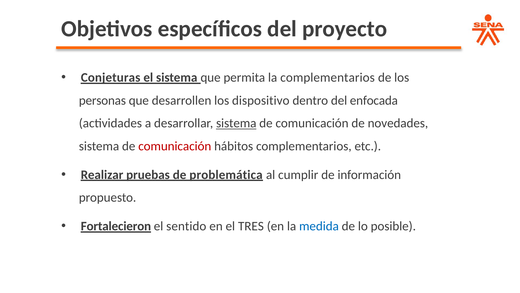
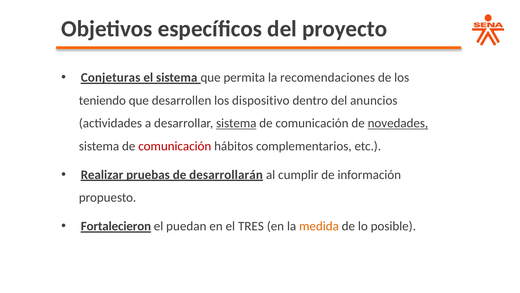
la complementarios: complementarios -> recomendaciones
personas: personas -> teniendo
enfocada: enfocada -> anuncios
novedades underline: none -> present
problemática: problemática -> desarrollarán
sentido: sentido -> puedan
medida colour: blue -> orange
